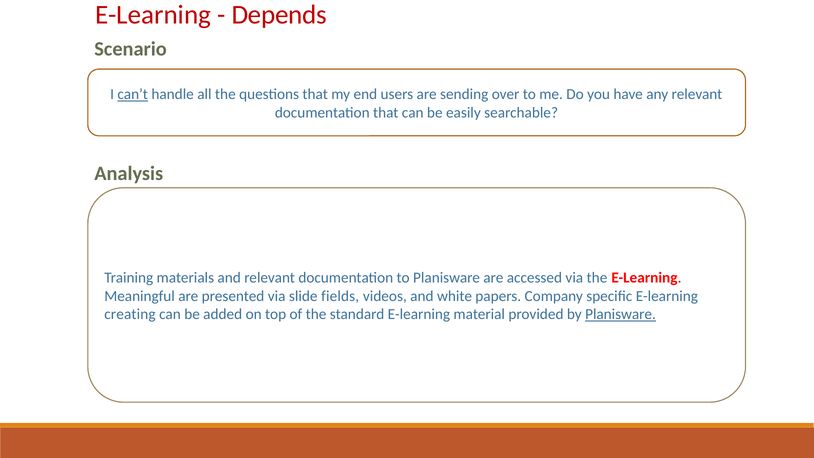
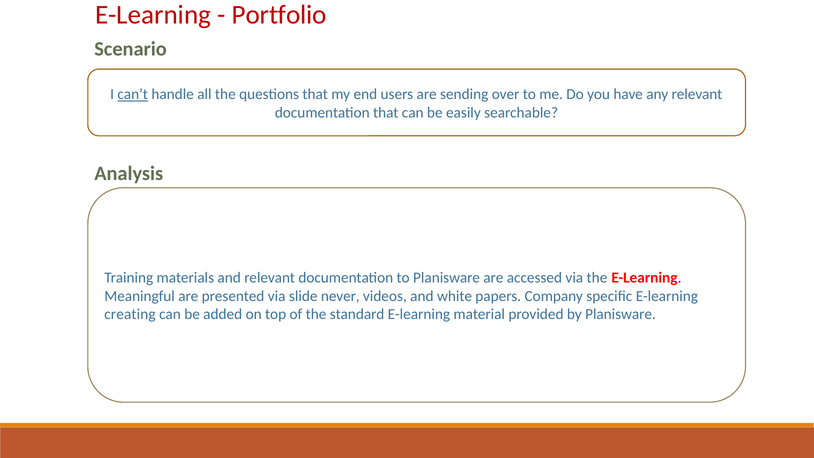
Depends: Depends -> Portfolio
fields: fields -> never
Planisware at (621, 314) underline: present -> none
